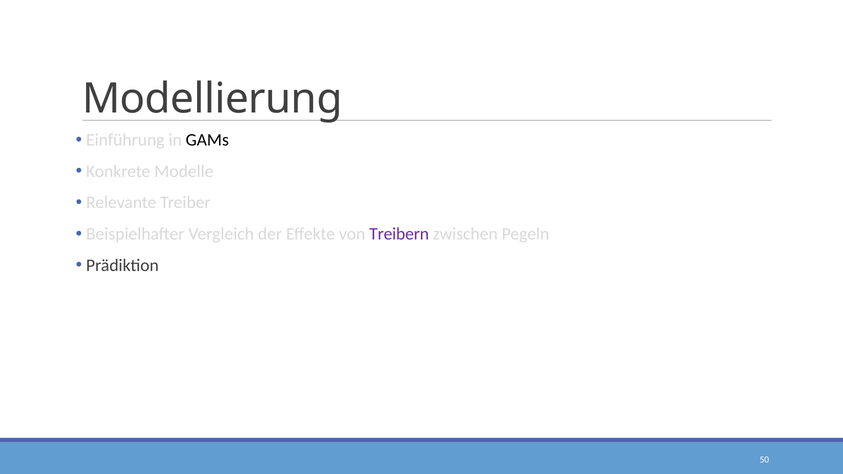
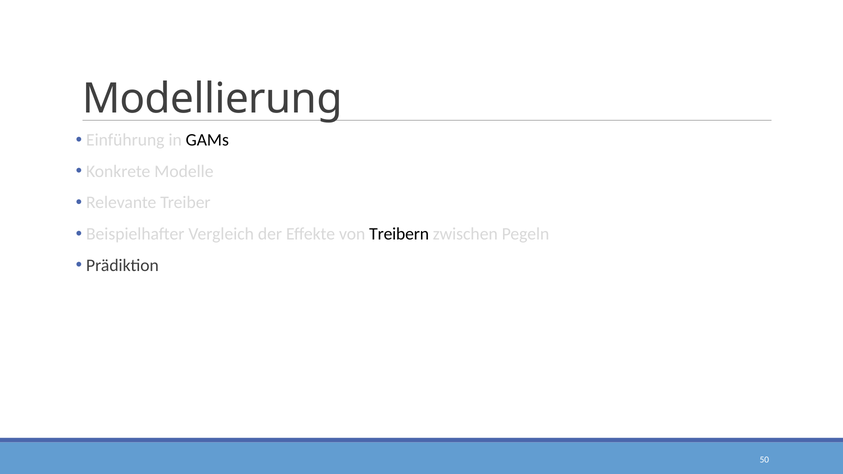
Treibern colour: purple -> black
